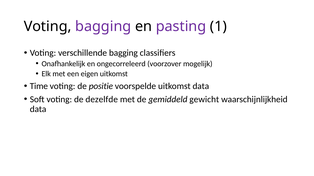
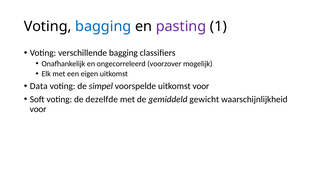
bagging at (103, 26) colour: purple -> blue
Time: Time -> Data
positie: positie -> simpel
uitkomst data: data -> voor
data at (38, 110): data -> voor
